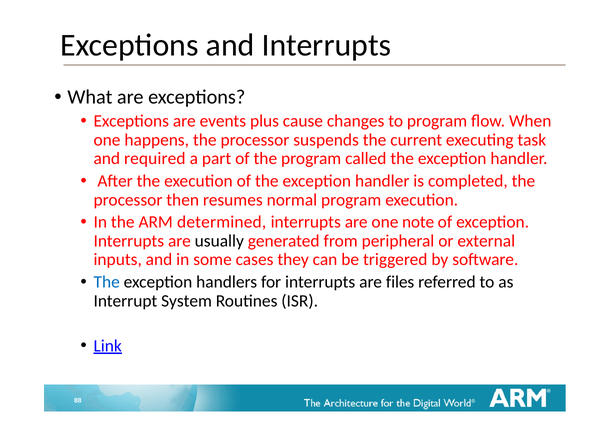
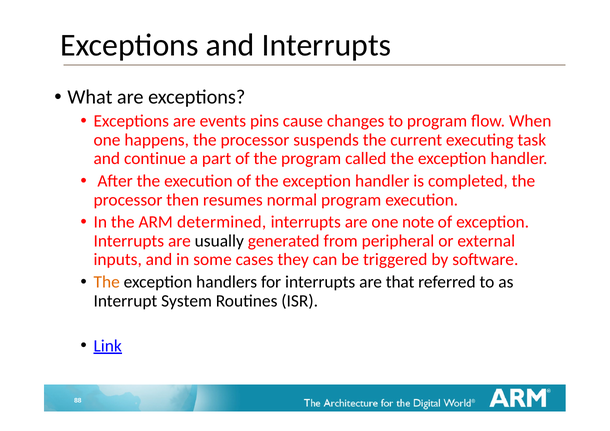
plus: plus -> pins
required: required -> continue
The at (107, 282) colour: blue -> orange
files: files -> that
